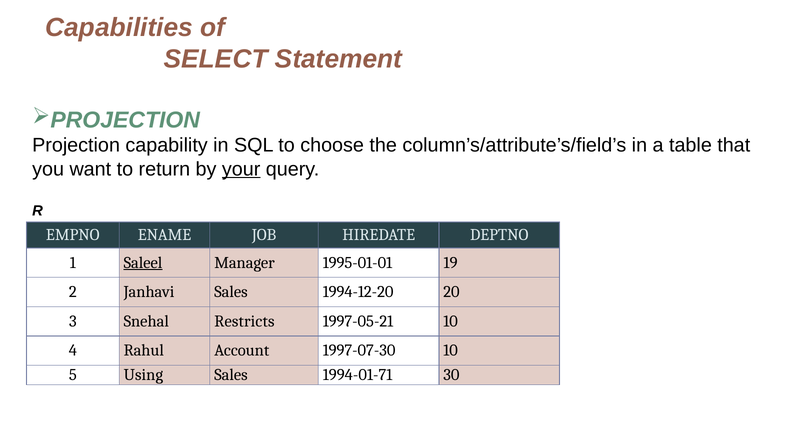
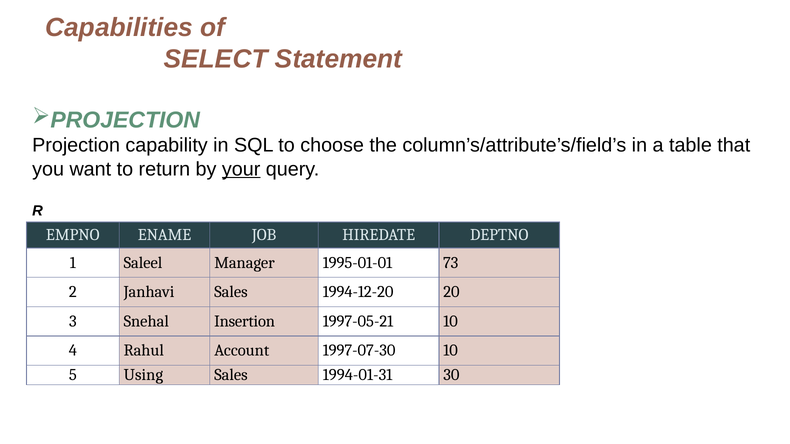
Saleel underline: present -> none
19: 19 -> 73
Restricts: Restricts -> Insertion
1994-01-71: 1994-01-71 -> 1994-01-31
